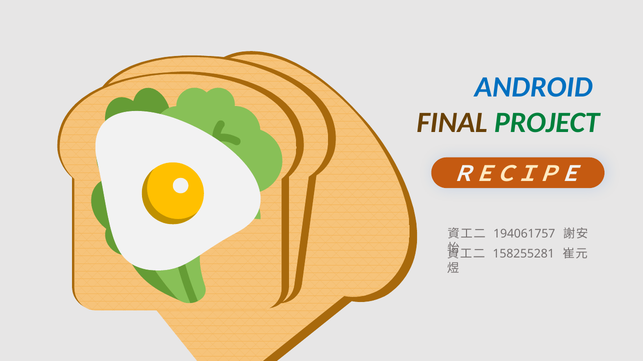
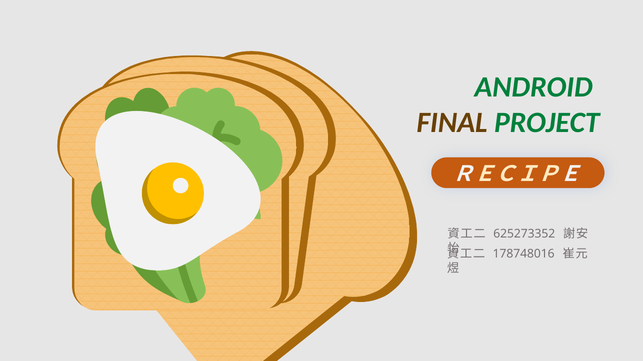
ANDROID colour: blue -> green
194061757: 194061757 -> 625273352
158255281: 158255281 -> 178748016
